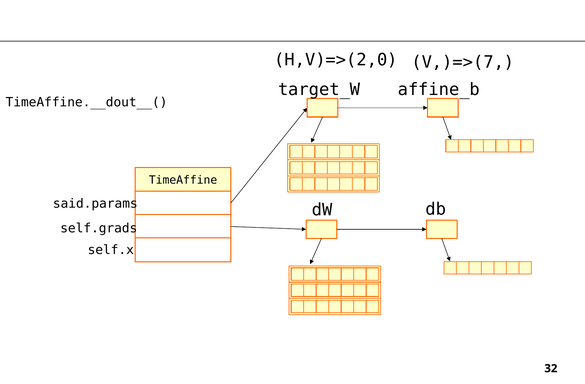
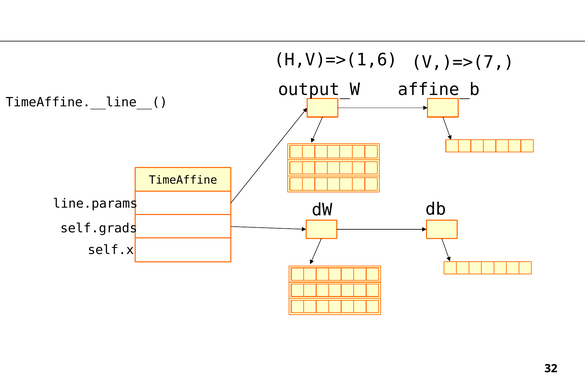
H,V)=>(2,0: H,V)=>(2,0 -> H,V)=>(1,6
target_W: target_W -> output_W
TimeAffine.__dout__(: TimeAffine.__dout__( -> TimeAffine.__line__(
said.params: said.params -> line.params
